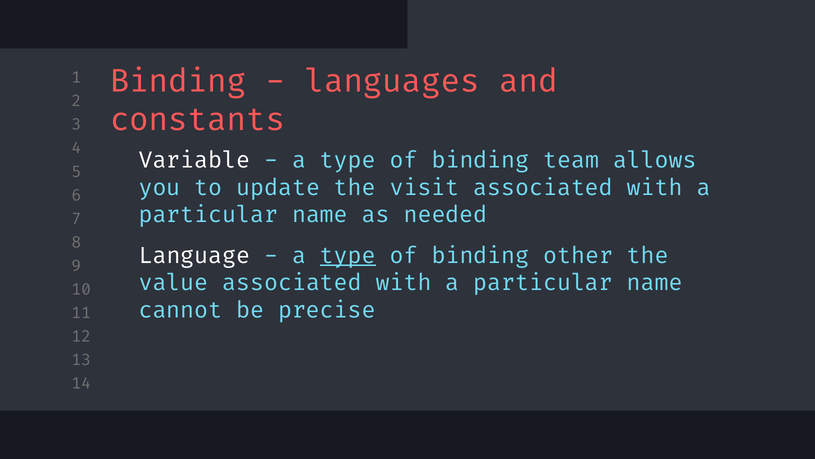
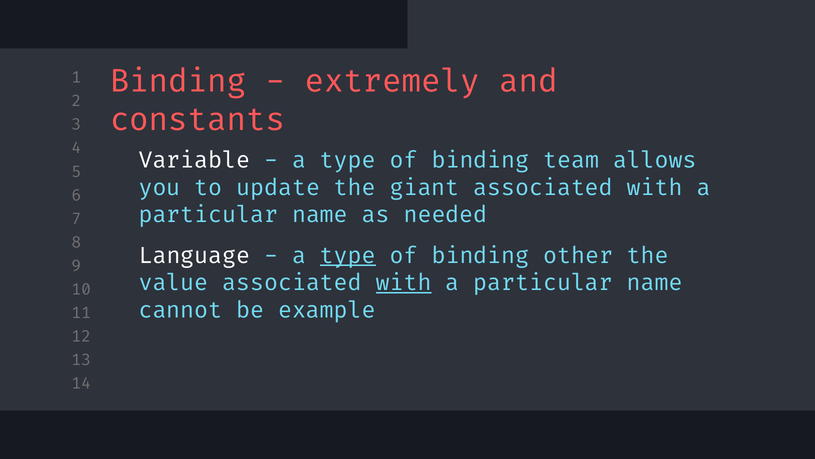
languages: languages -> extremely
visit: visit -> giant
with at (404, 283) underline: none -> present
precise: precise -> example
